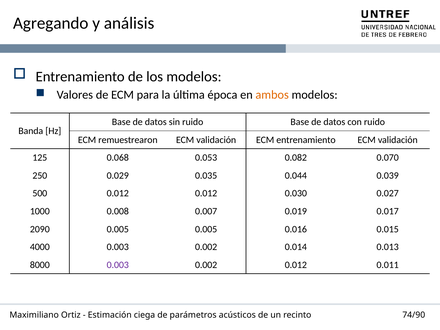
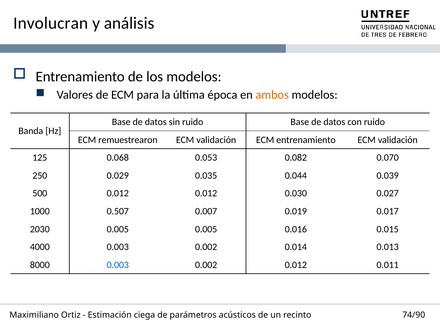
Agregando: Agregando -> Involucran
0.008: 0.008 -> 0.507
2090: 2090 -> 2030
0.003 at (118, 265) colour: purple -> blue
